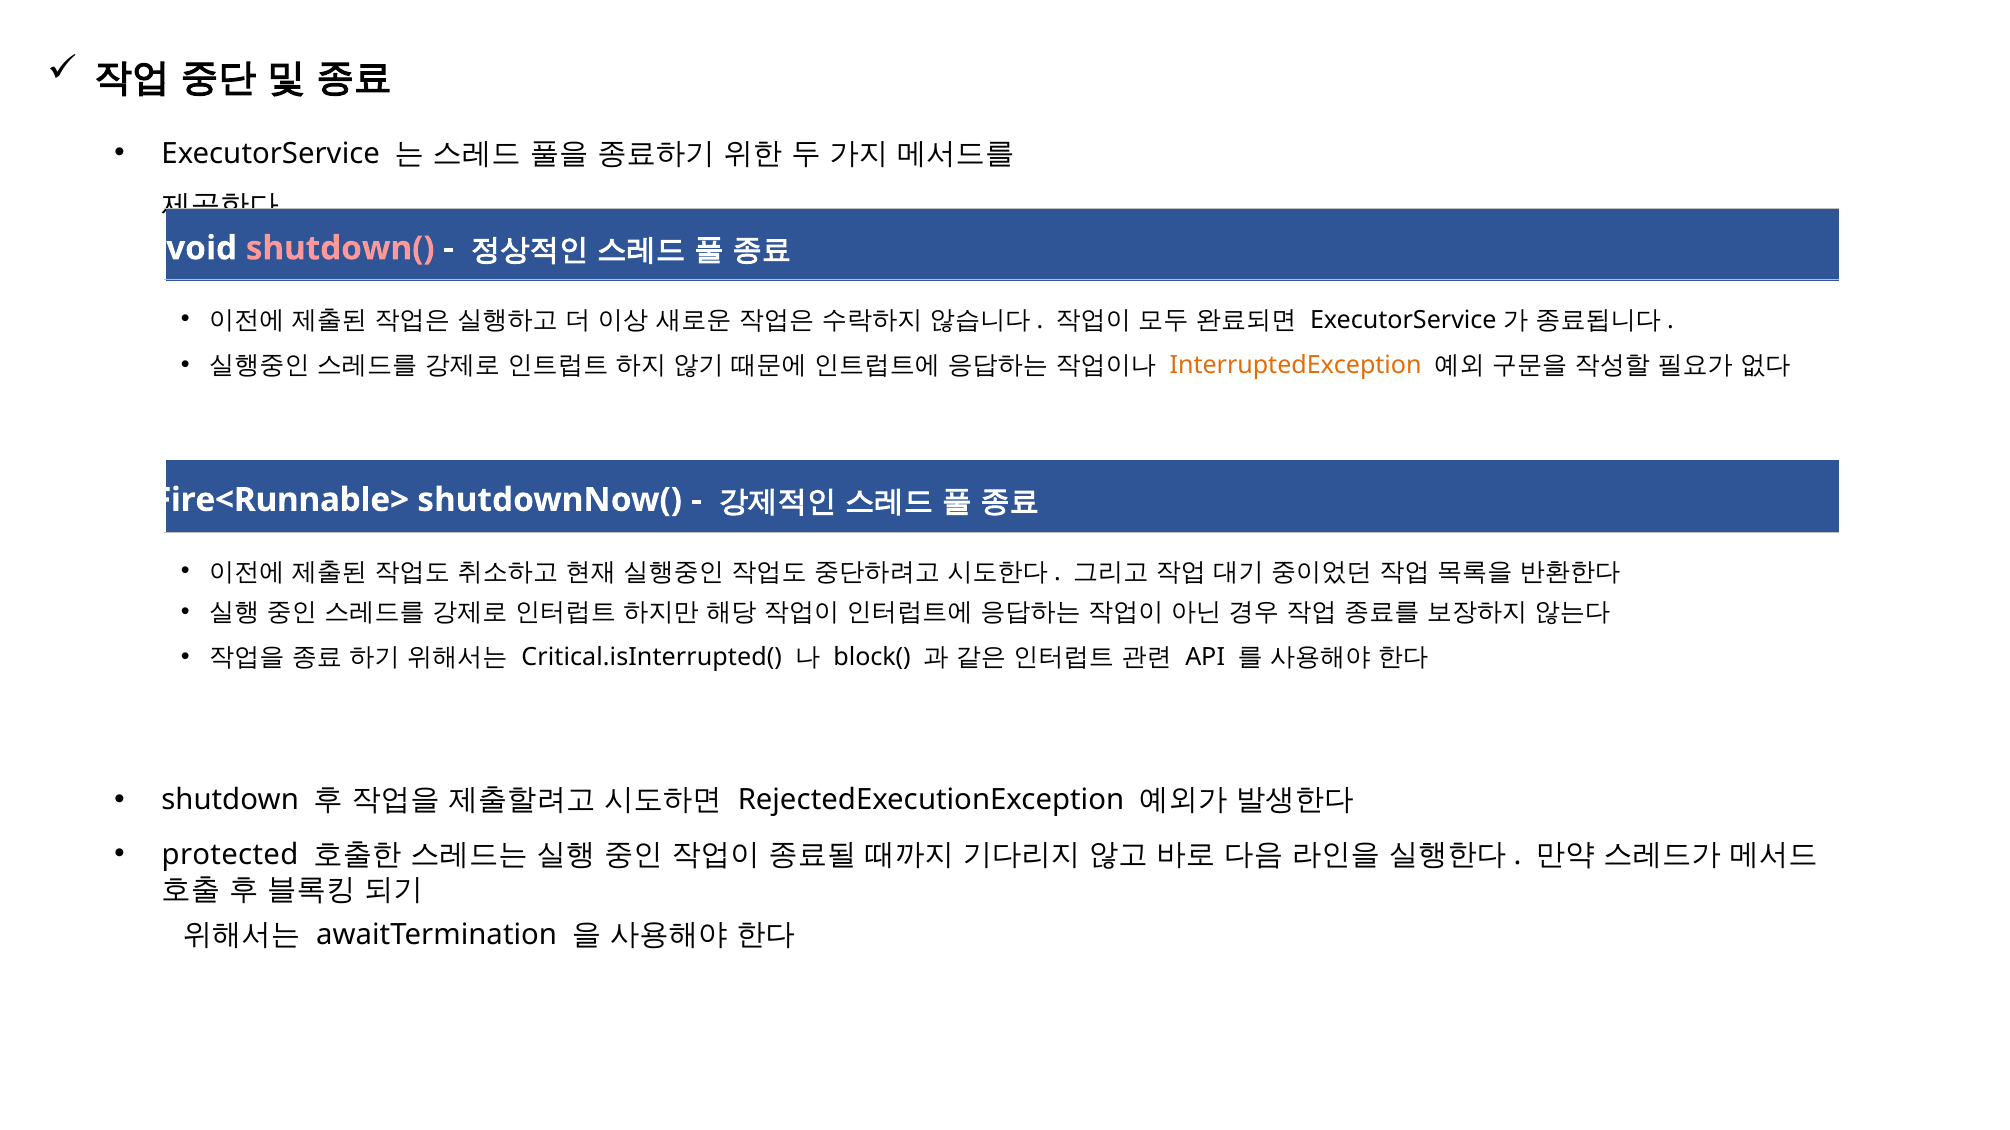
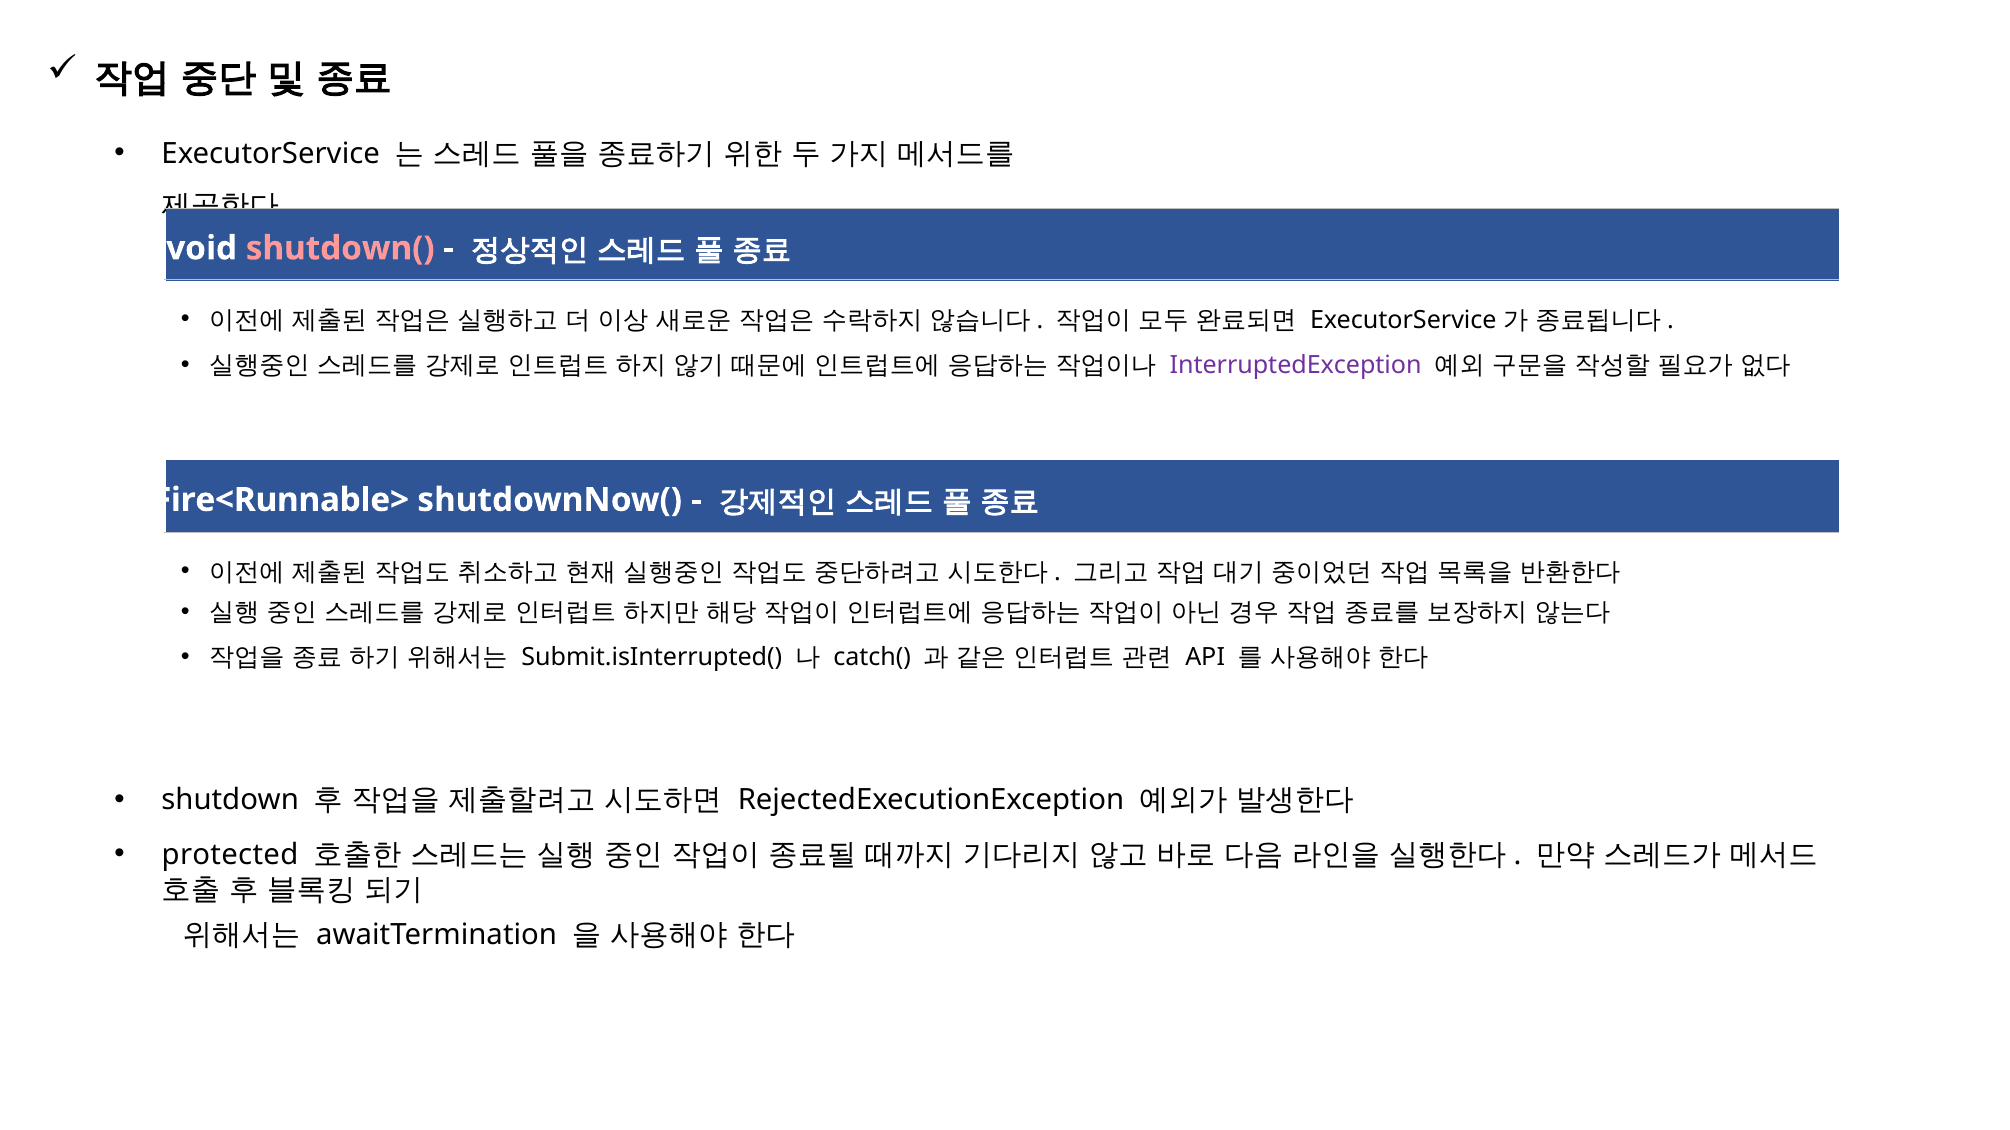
InterruptedException colour: orange -> purple
Critical.isInterrupted(: Critical.isInterrupted( -> Submit.isInterrupted(
block(: block( -> catch(
